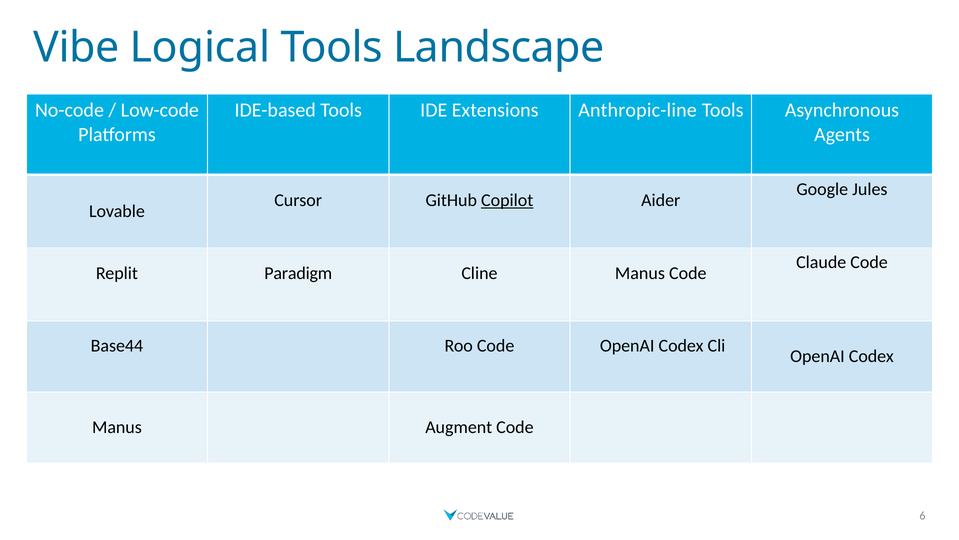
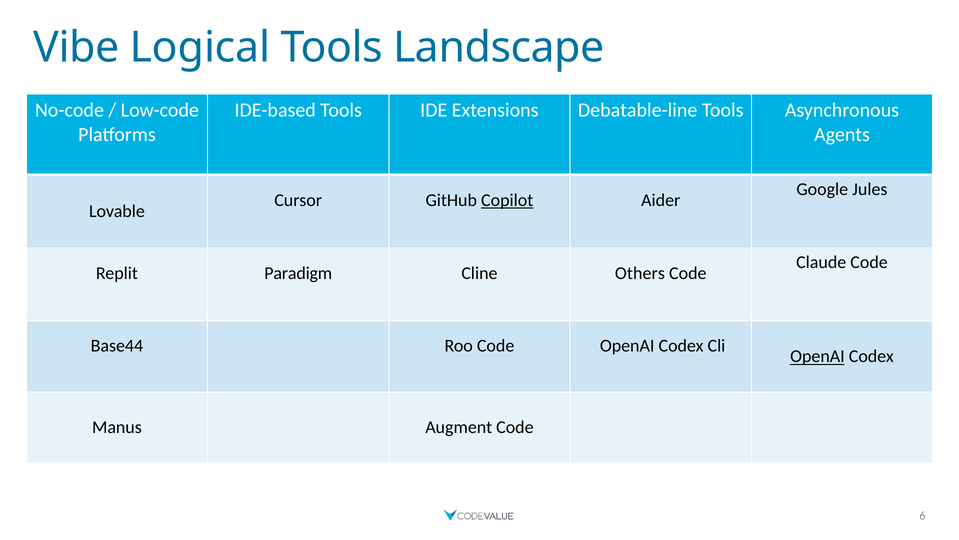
Anthropic-line: Anthropic-line -> Debatable-line
Cline Manus: Manus -> Others
OpenAI at (817, 356) underline: none -> present
